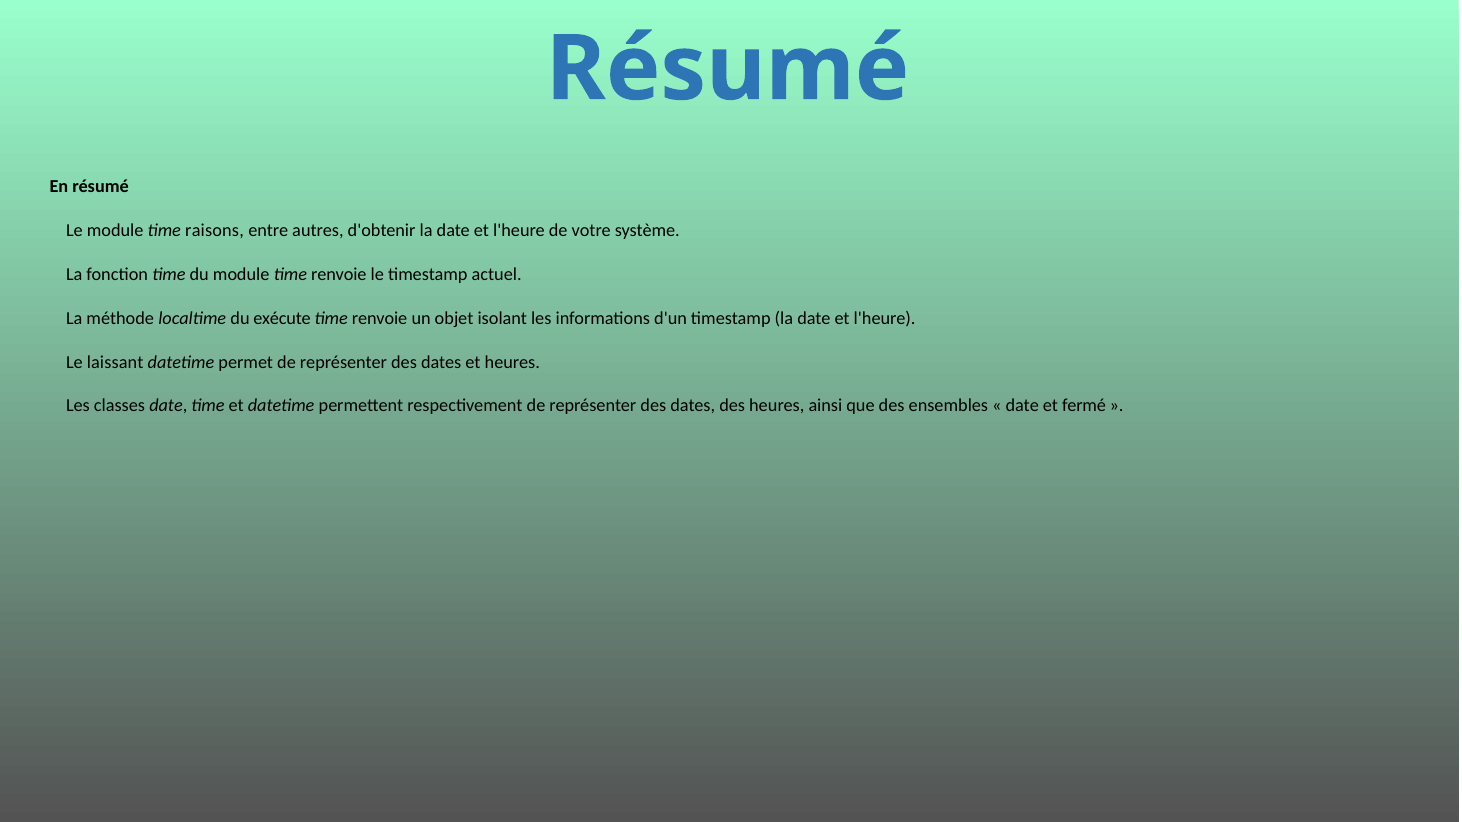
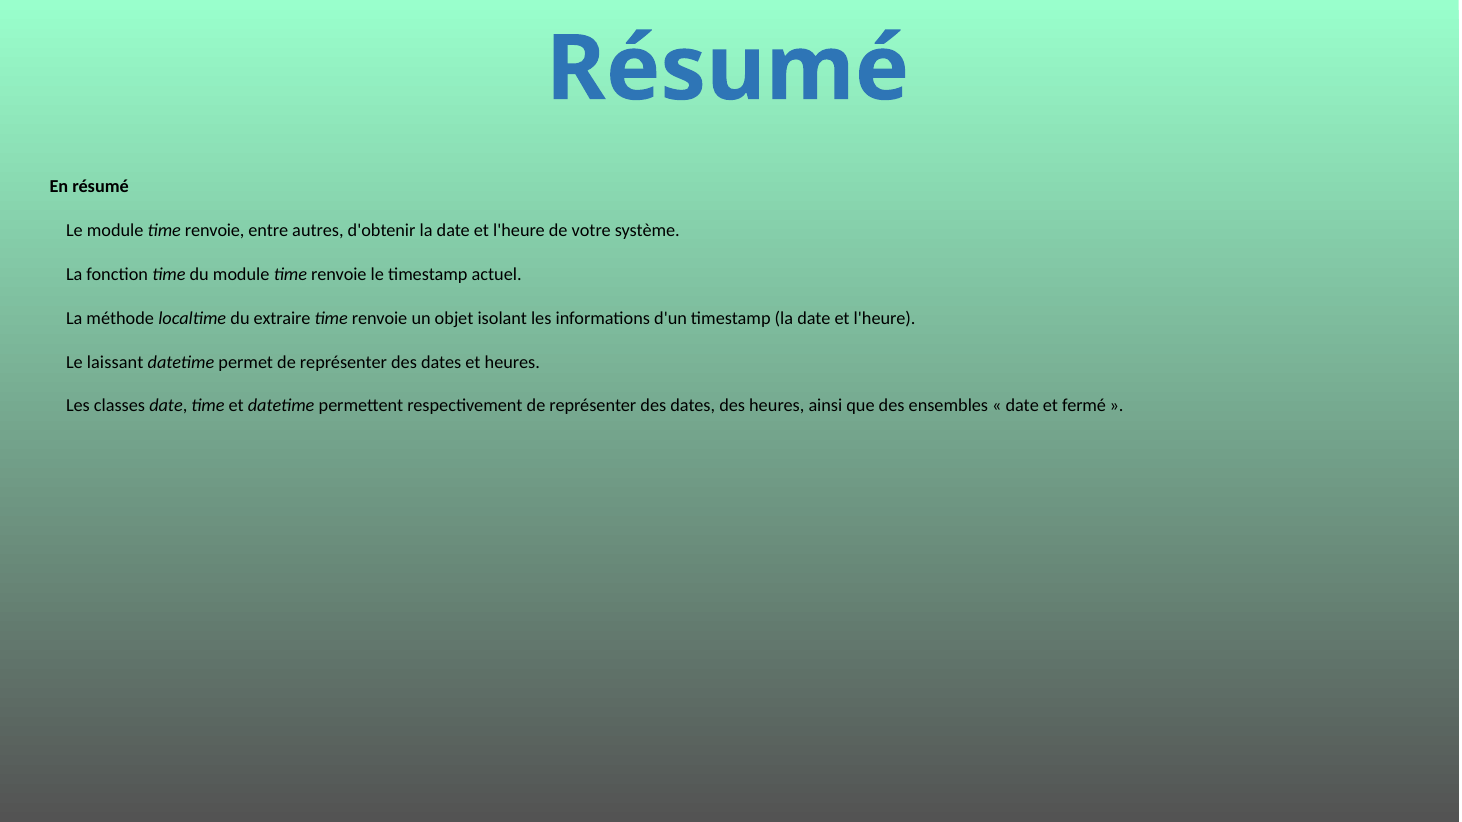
Le module time raisons: raisons -> renvoie
exécute: exécute -> extraire
